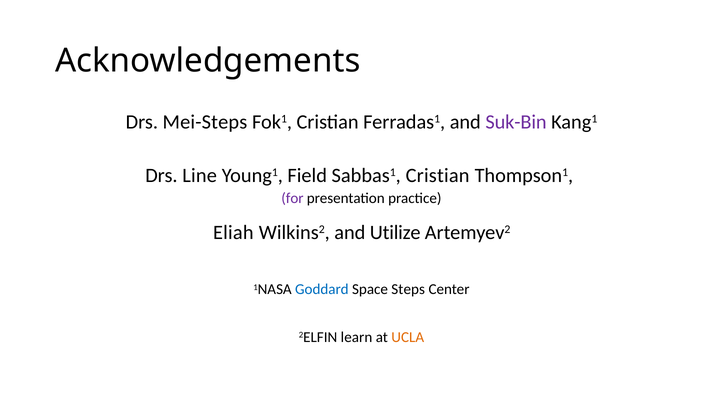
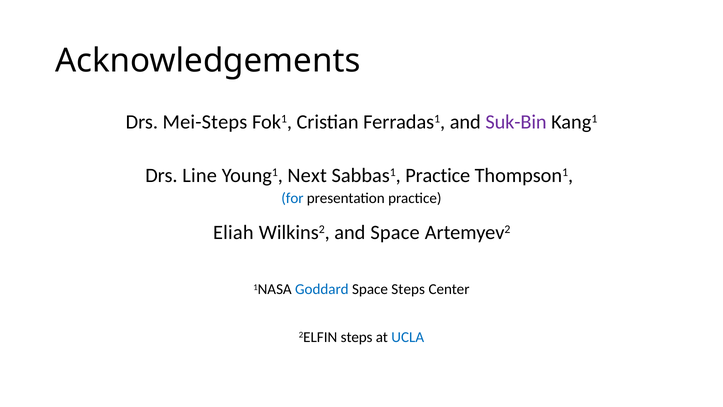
Field: Field -> Next
Sabbas1 Cristian: Cristian -> Practice
for colour: purple -> blue
and Utilize: Utilize -> Space
2ELFIN learn: learn -> steps
UCLA colour: orange -> blue
